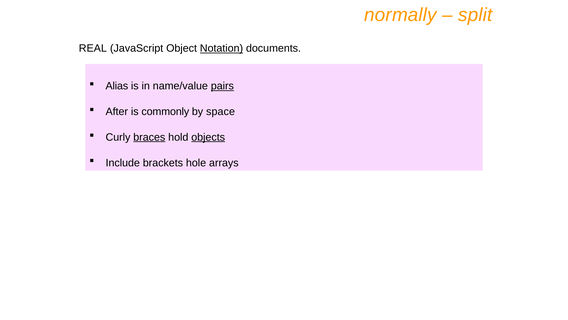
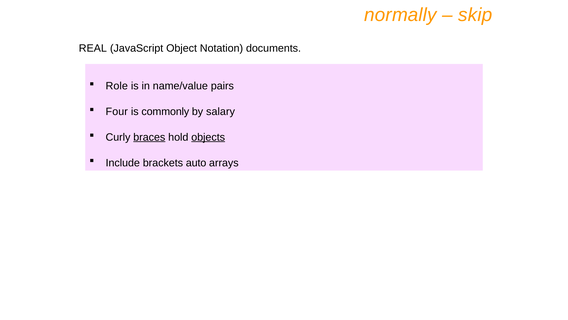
split: split -> skip
Notation underline: present -> none
Alias: Alias -> Role
pairs underline: present -> none
After: After -> Four
space: space -> salary
hole: hole -> auto
